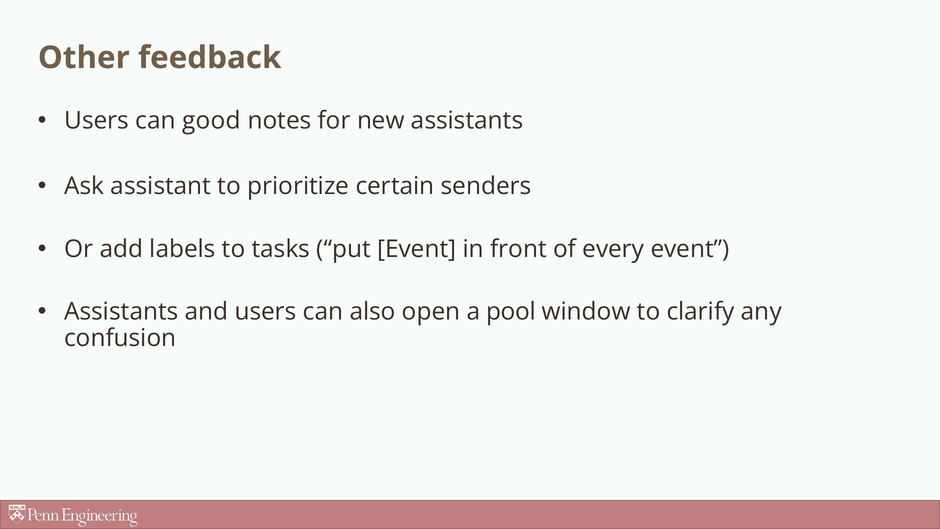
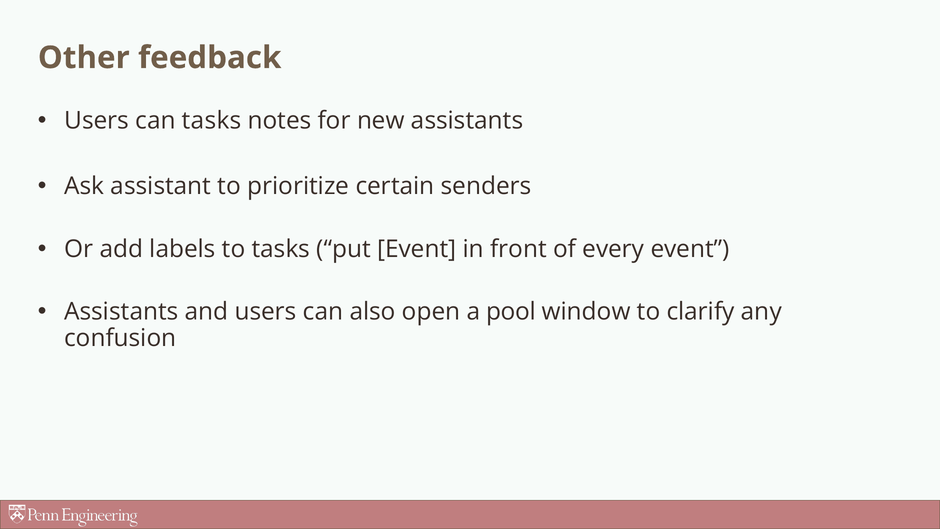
can good: good -> tasks
